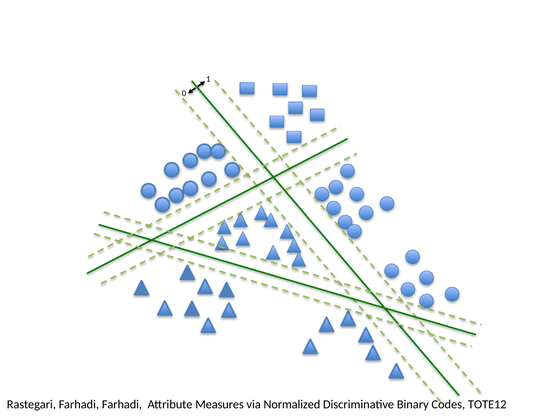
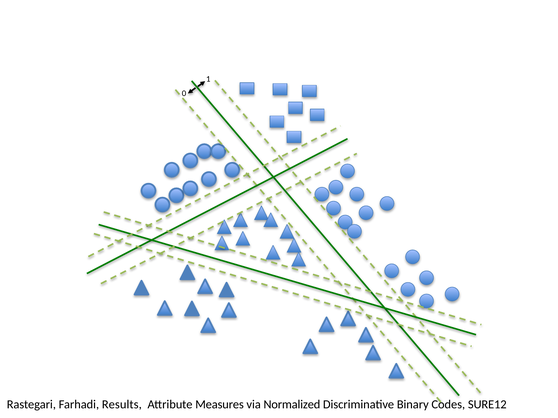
Farhadi Farhadi: Farhadi -> Results
TOTE12: TOTE12 -> SURE12
